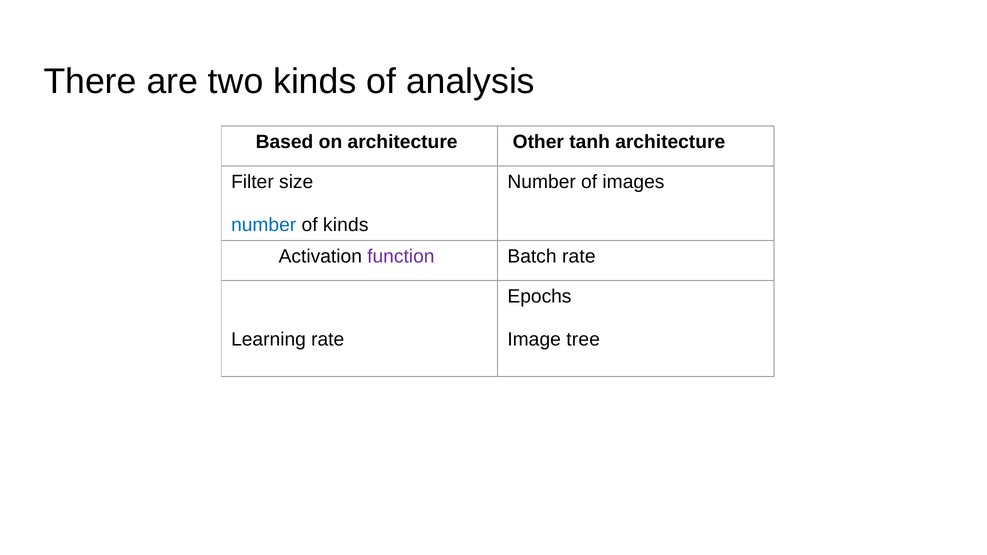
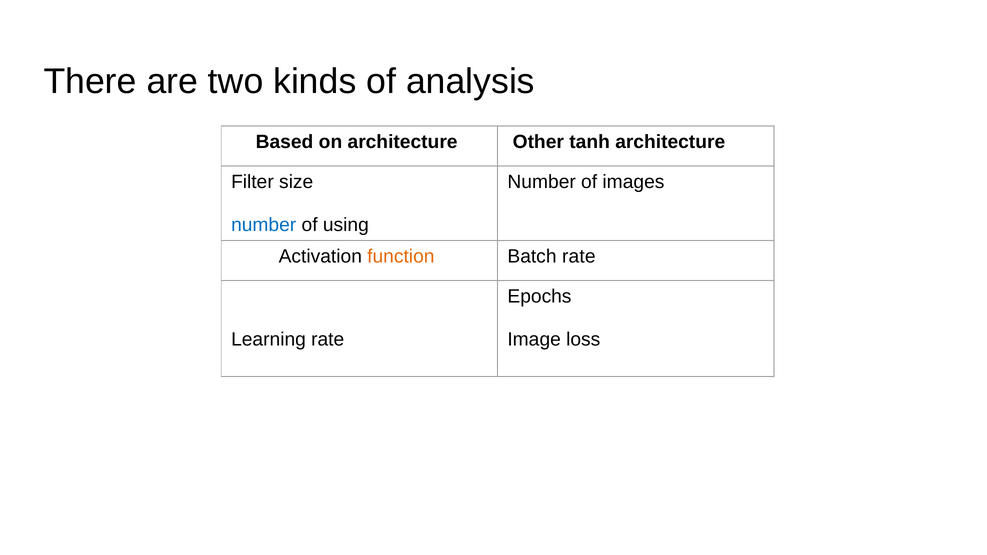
of kinds: kinds -> using
function colour: purple -> orange
tree: tree -> loss
